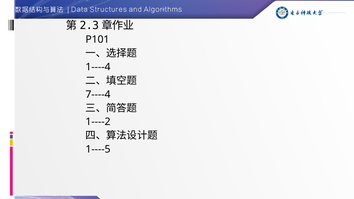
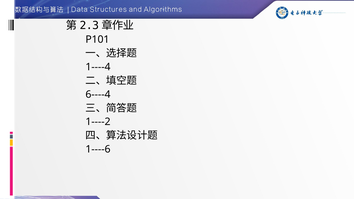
7----4: 7----4 -> 6----4
1----5: 1----5 -> 1----6
